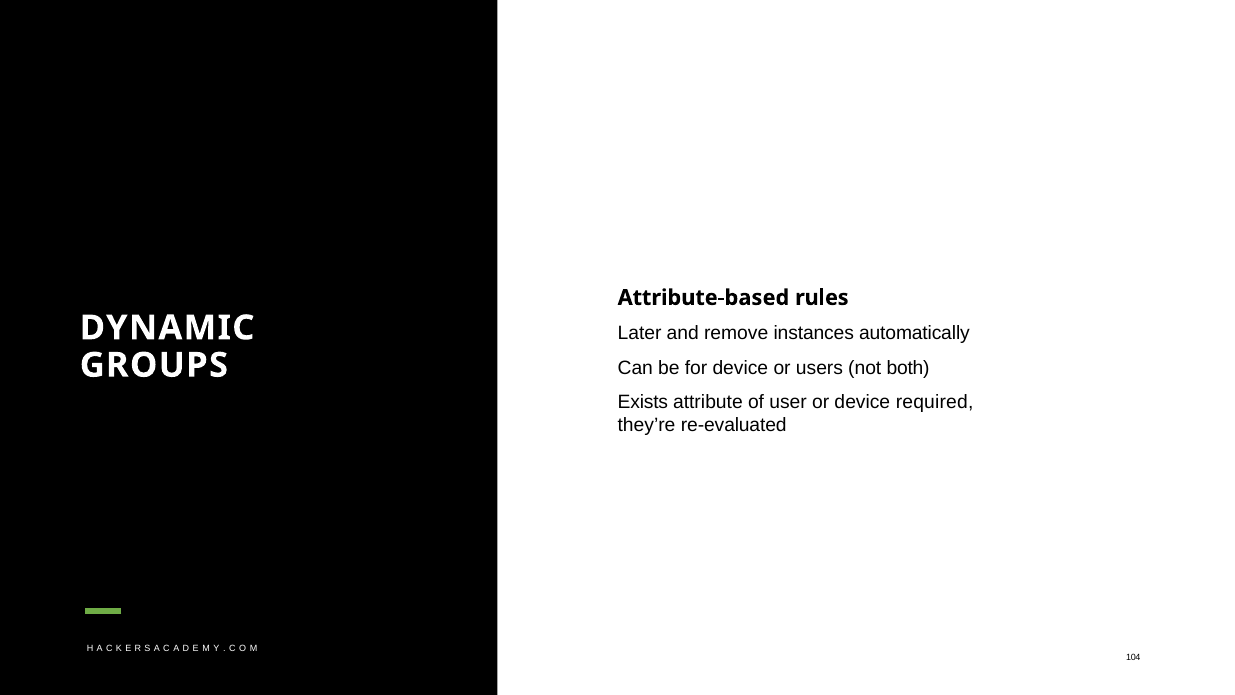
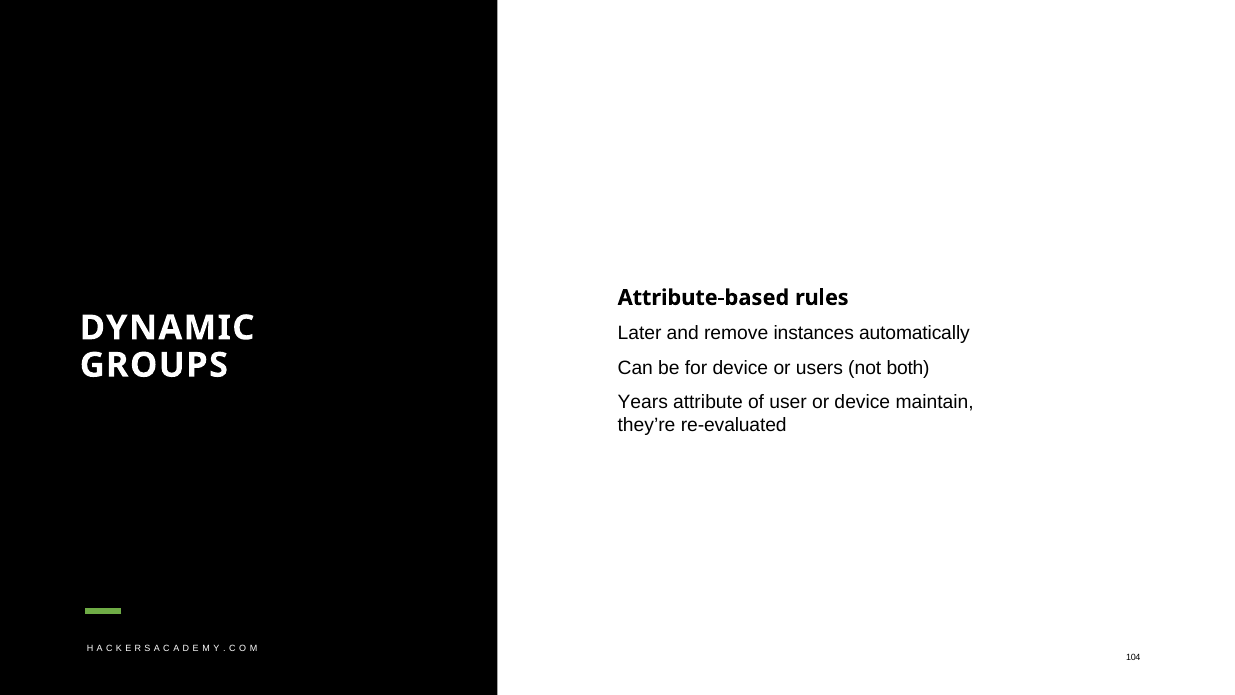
Exists: Exists -> Years
required: required -> maintain
